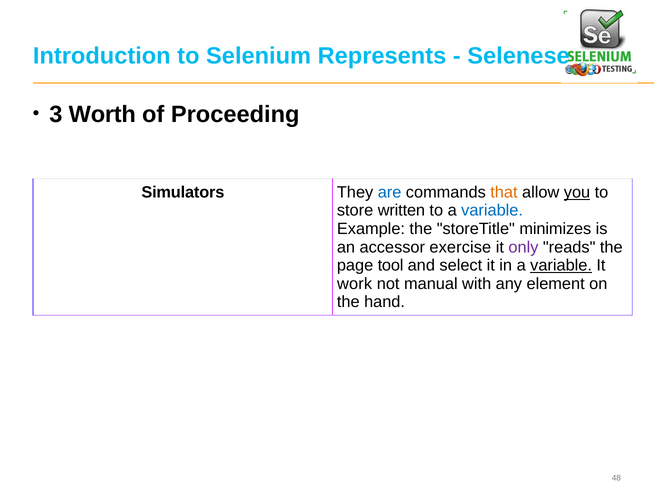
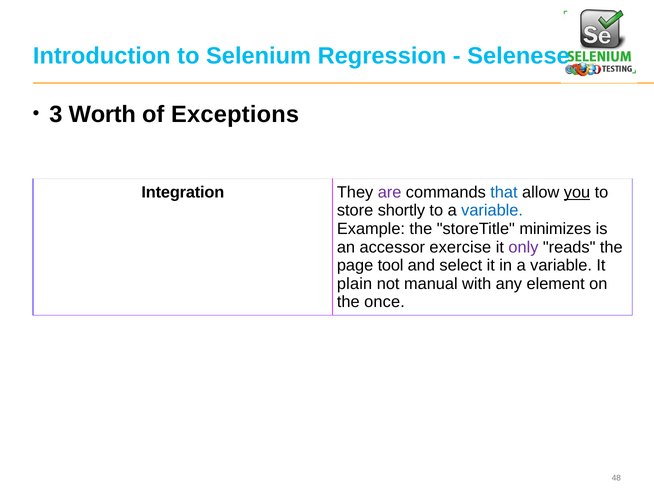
Represents: Represents -> Regression
Proceeding: Proceeding -> Exceptions
Simulators: Simulators -> Integration
are colour: blue -> purple
that colour: orange -> blue
written: written -> shortly
variable at (561, 266) underline: present -> none
work: work -> plain
hand: hand -> once
